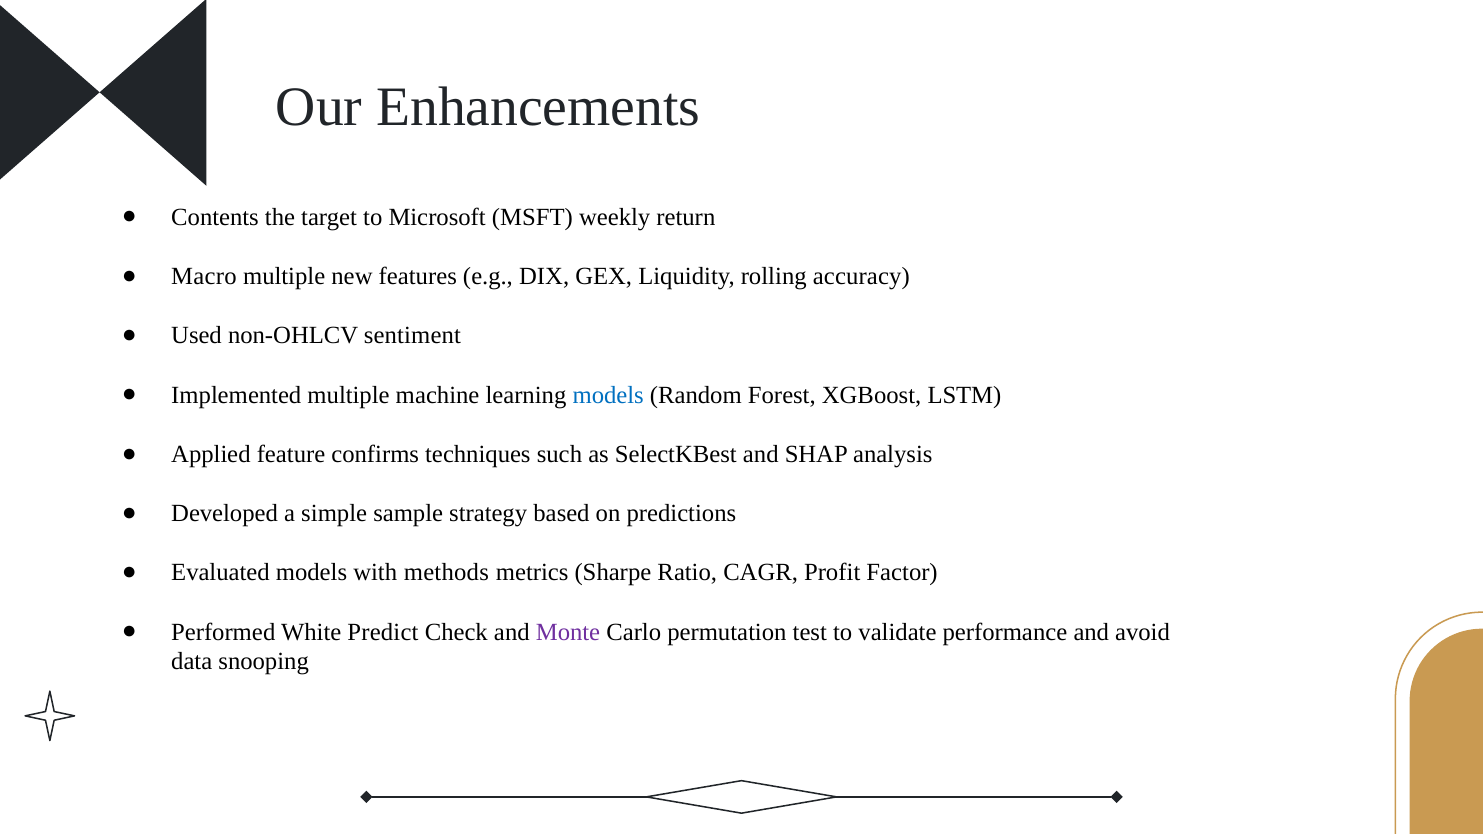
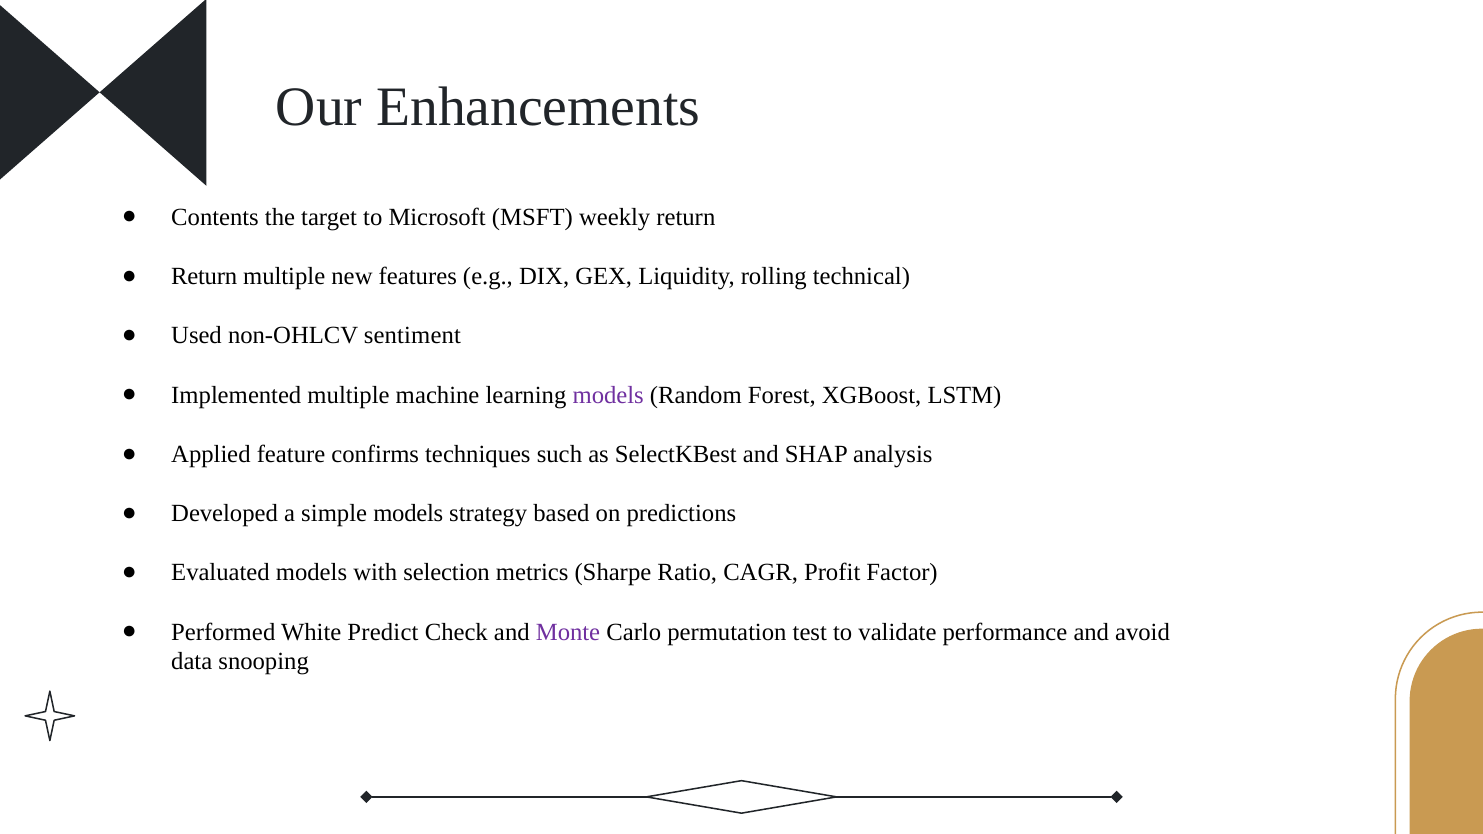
Macro at (204, 276): Macro -> Return
accuracy: accuracy -> technical
models at (608, 395) colour: blue -> purple
simple sample: sample -> models
methods: methods -> selection
